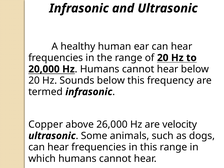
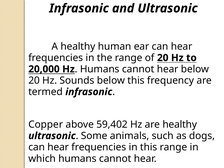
26,000: 26,000 -> 59,402
are velocity: velocity -> healthy
